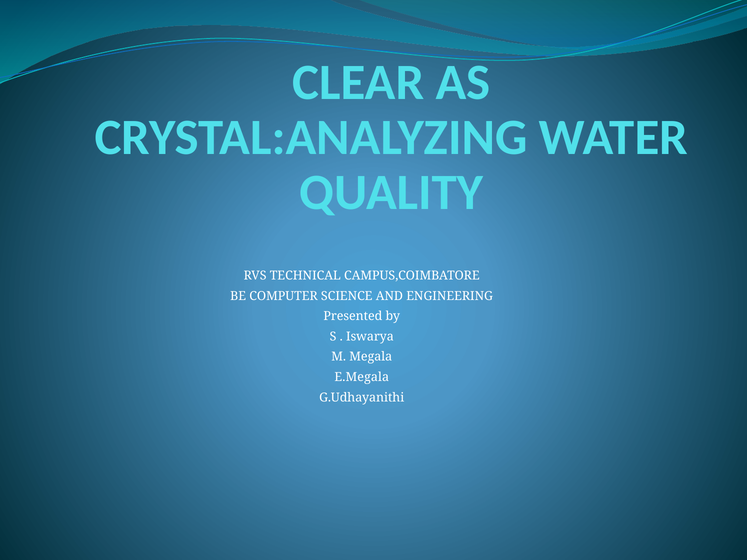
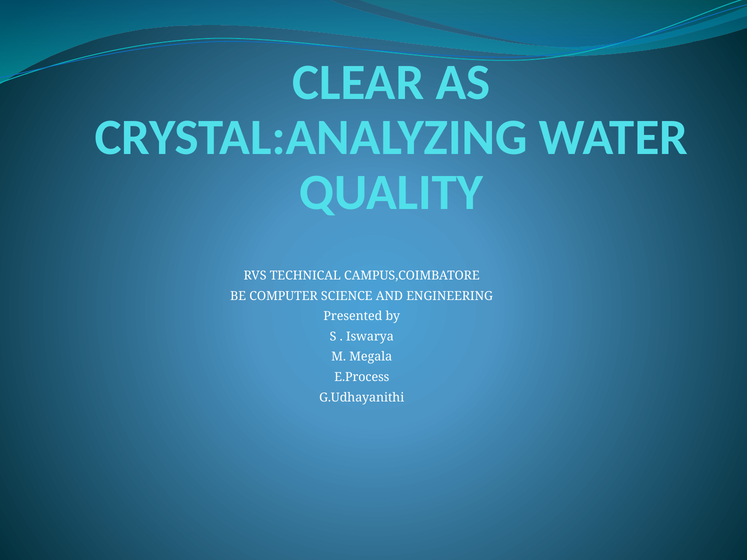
E.Megala: E.Megala -> E.Process
